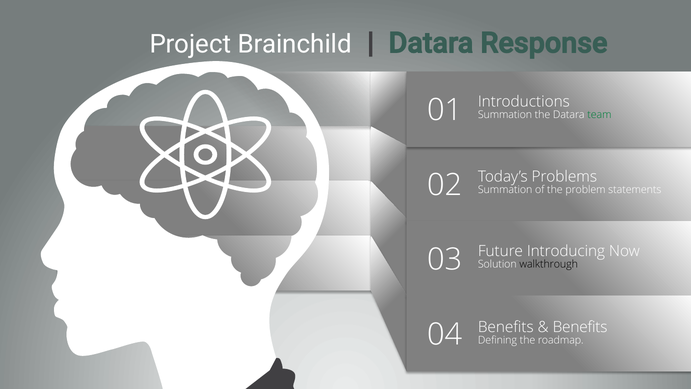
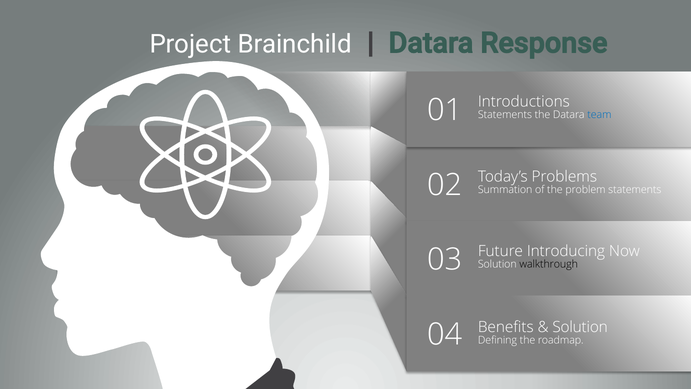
Summation at (505, 115): Summation -> Statements
team colour: green -> blue
Benefits at (580, 327): Benefits -> Solution
